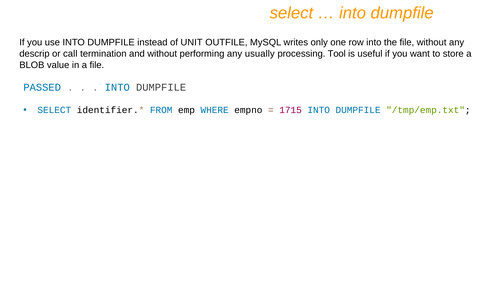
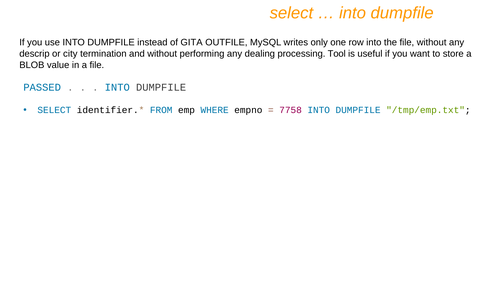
UNIT: UNIT -> GITA
call: call -> city
usually: usually -> dealing
1715: 1715 -> 7758
